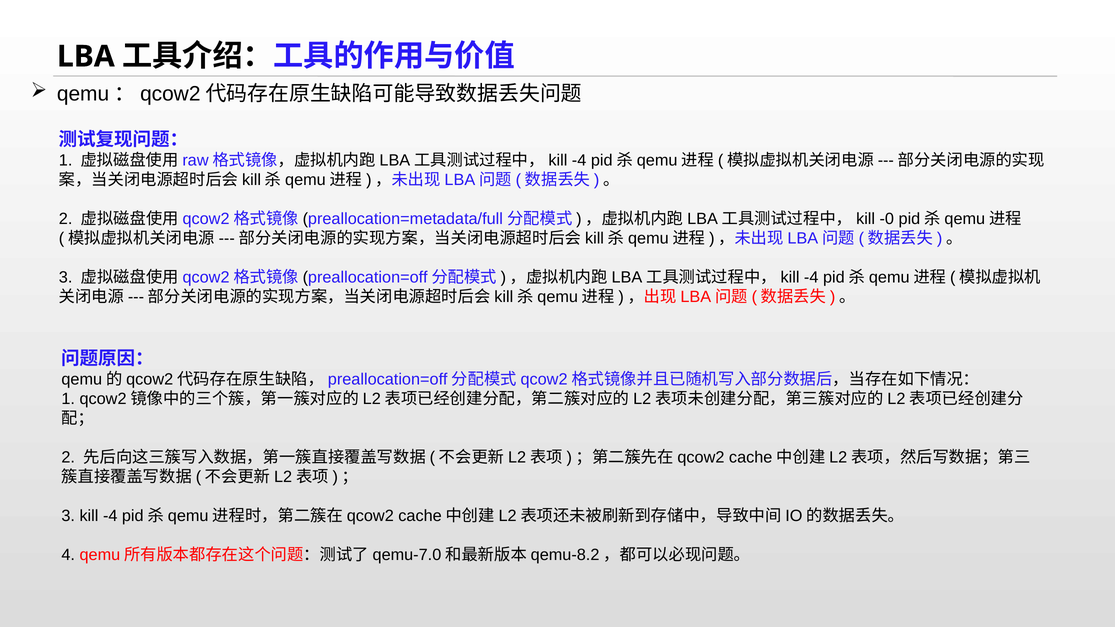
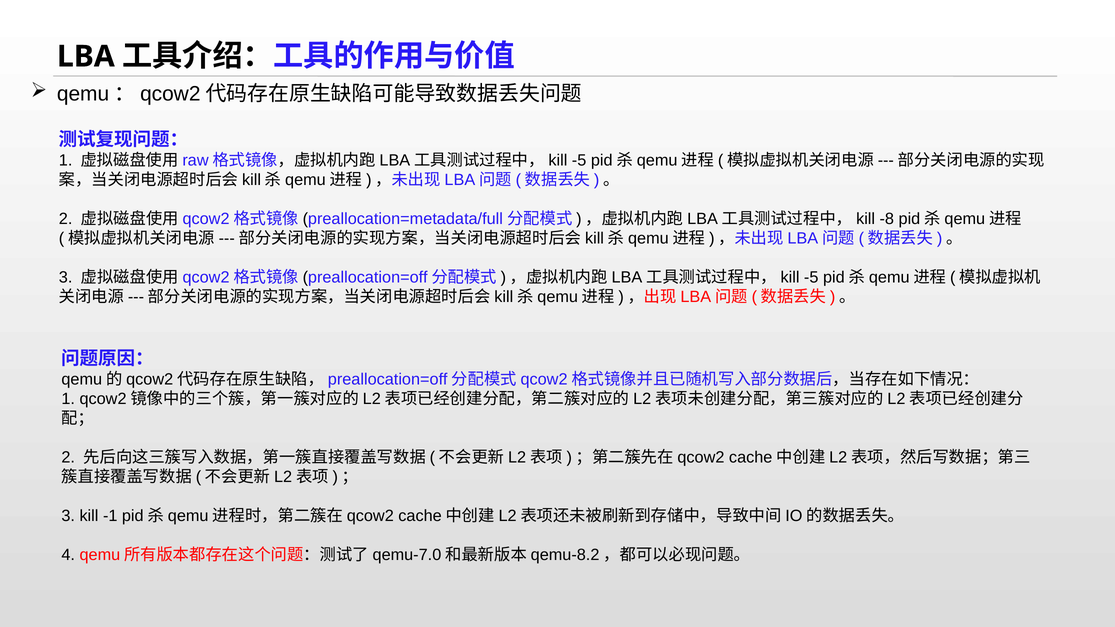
-4 at (579, 160): -4 -> -5
-0: -0 -> -8
-4 at (811, 277): -4 -> -5
kill -4: -4 -> -1
